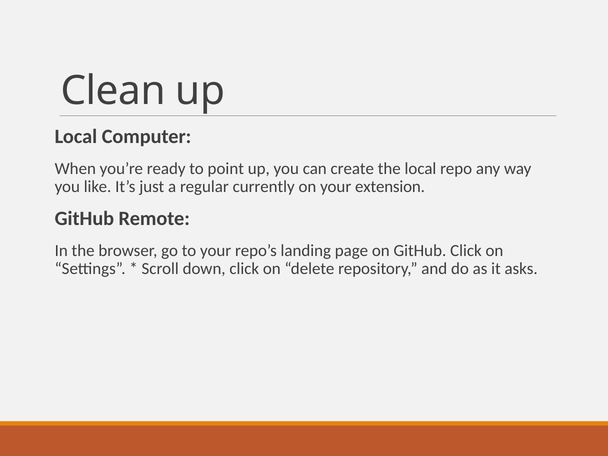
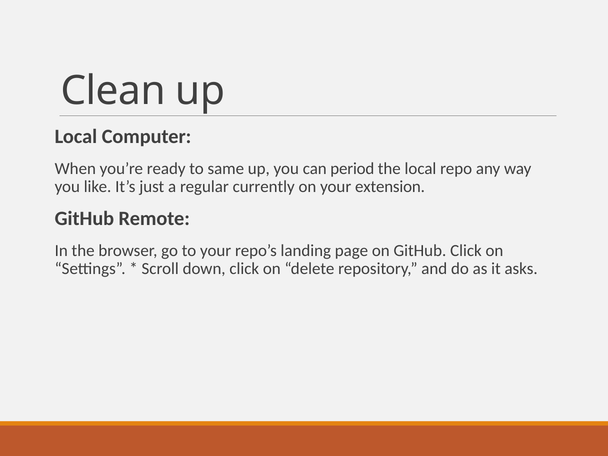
point: point -> same
create: create -> period
